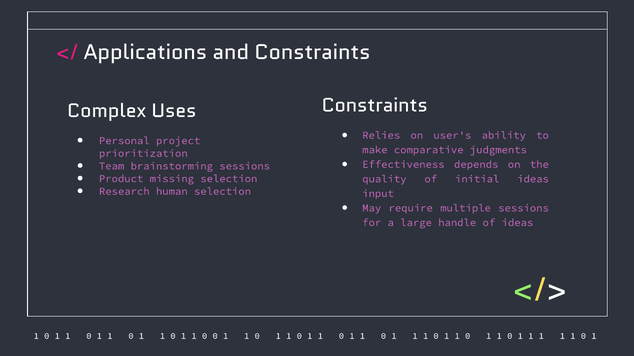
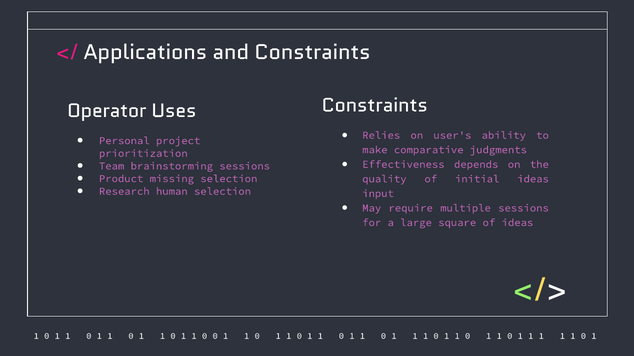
Complex: Complex -> Operator
handle: handle -> square
